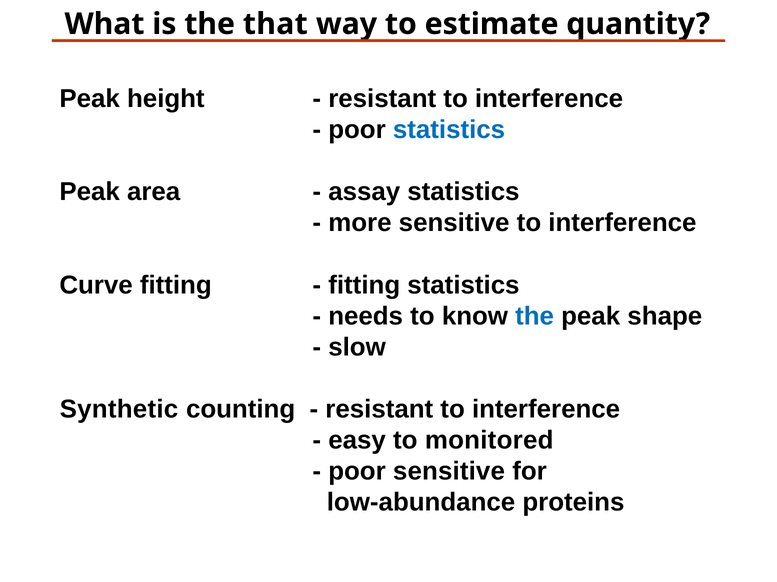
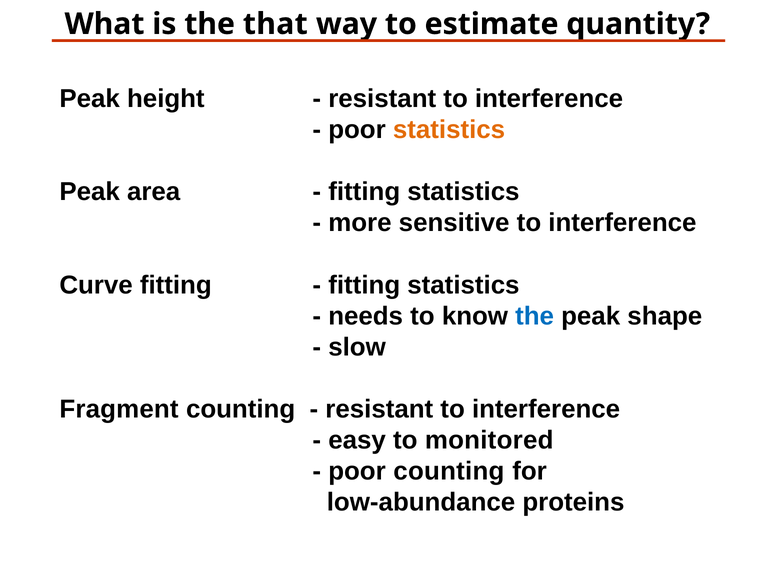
statistics at (449, 130) colour: blue -> orange
assay at (364, 192): assay -> fitting
Synthetic: Synthetic -> Fragment
poor sensitive: sensitive -> counting
